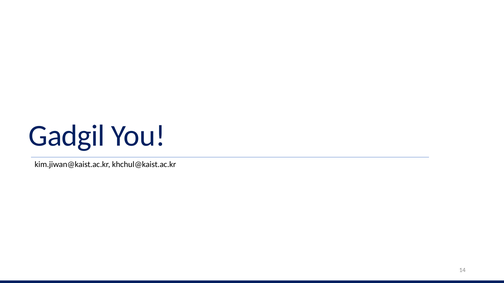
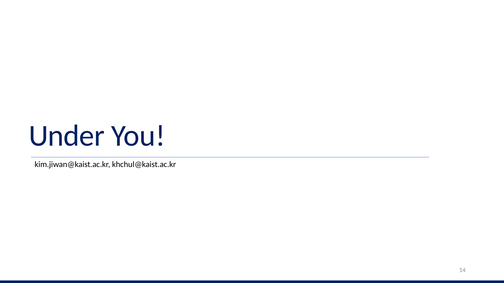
Gadgil: Gadgil -> Under
